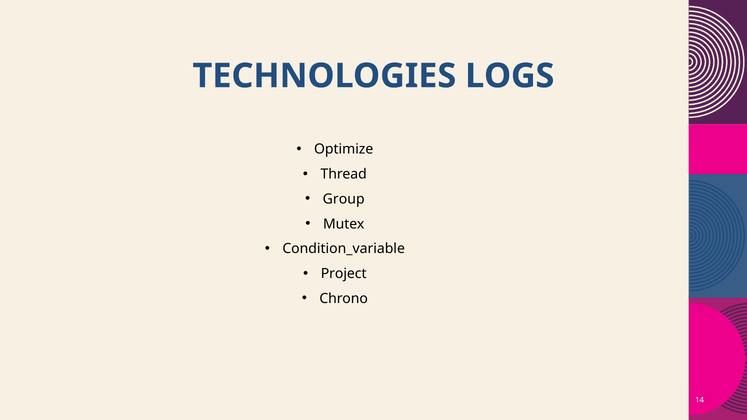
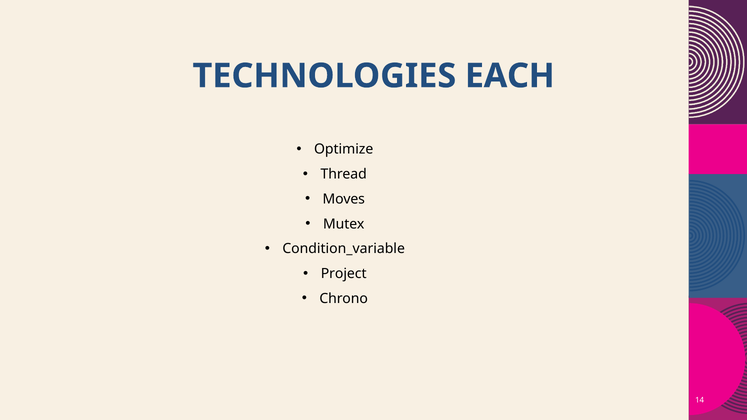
LOGS: LOGS -> EACH
Group: Group -> Moves
